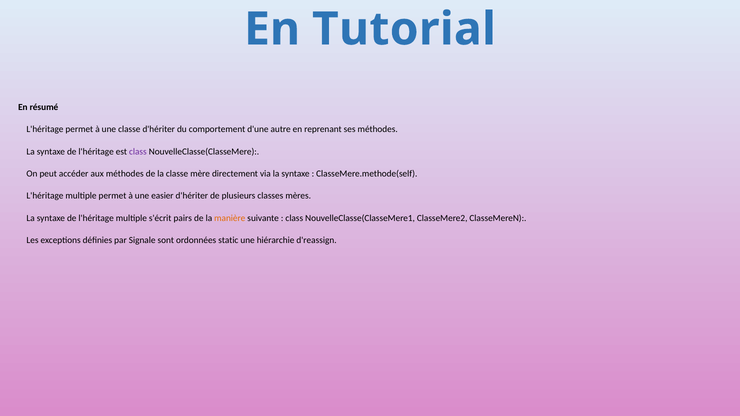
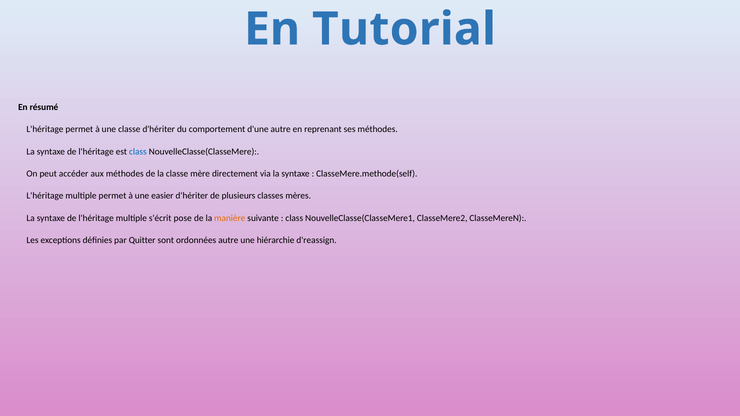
class at (138, 152) colour: purple -> blue
pairs: pairs -> pose
Signale: Signale -> Quitter
ordonnées static: static -> autre
